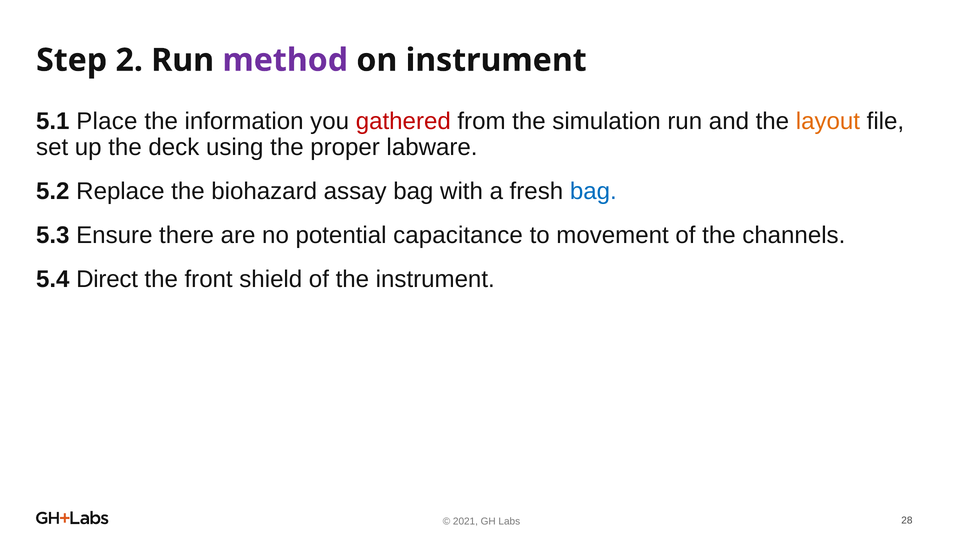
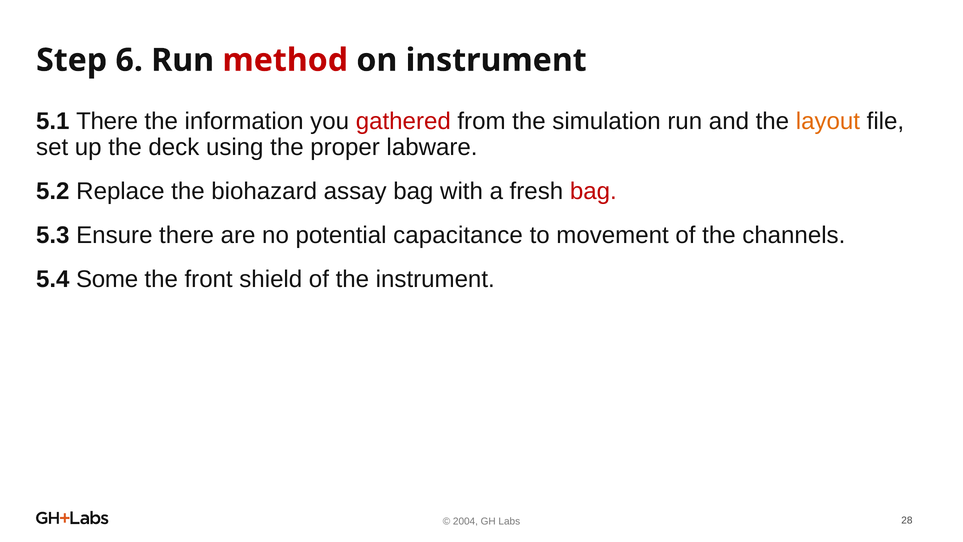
2: 2 -> 6
method colour: purple -> red
5.1 Place: Place -> There
bag at (593, 191) colour: blue -> red
Direct: Direct -> Some
2021: 2021 -> 2004
